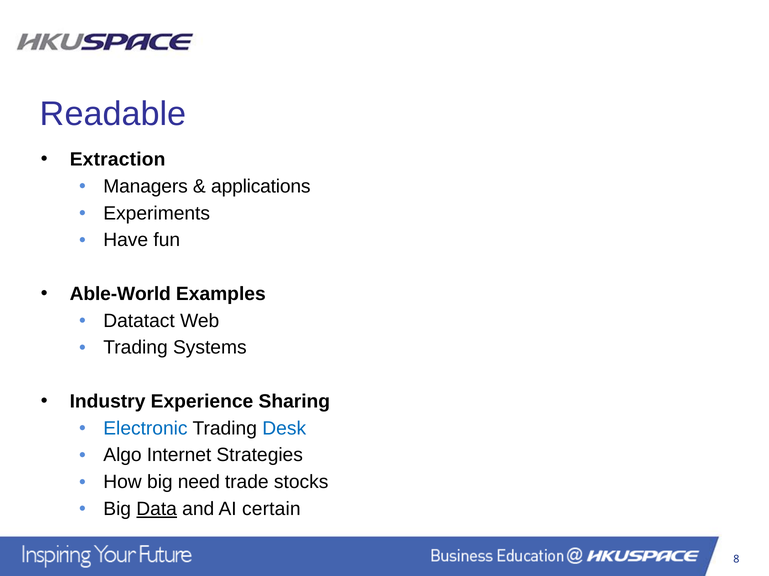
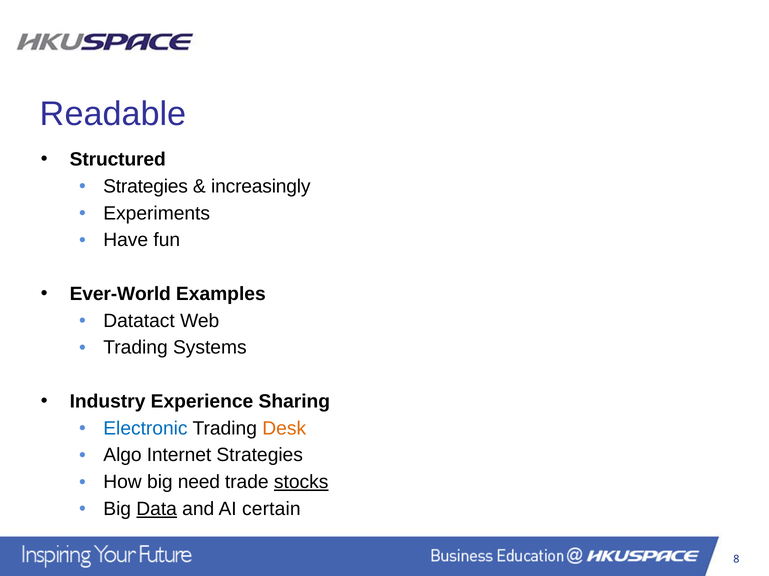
Extraction: Extraction -> Structured
Managers at (146, 187): Managers -> Strategies
applications: applications -> increasingly
Able-World: Able-World -> Ever-World
Desk colour: blue -> orange
stocks underline: none -> present
